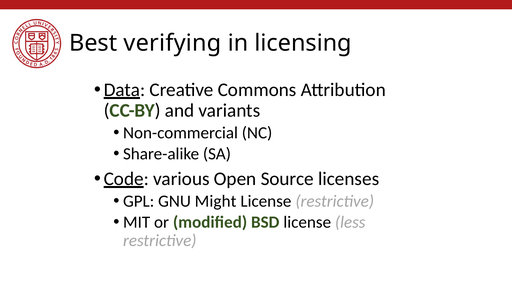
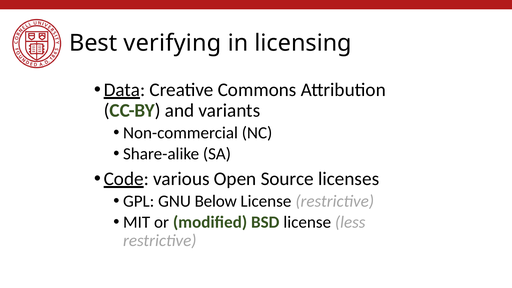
Might: Might -> Below
